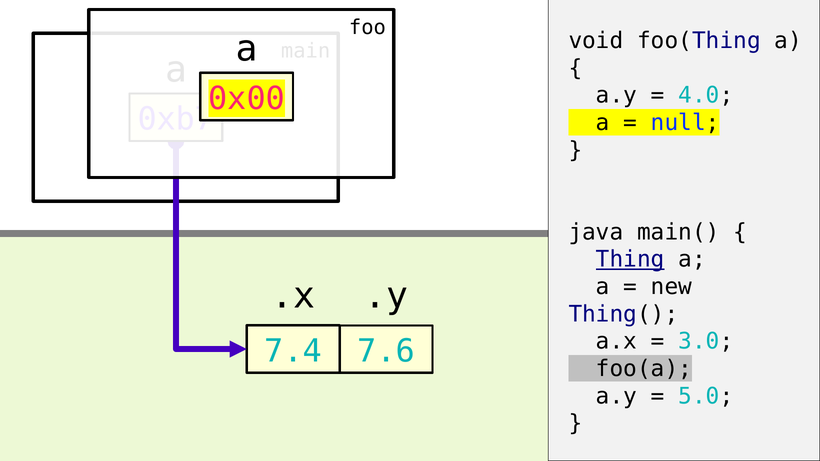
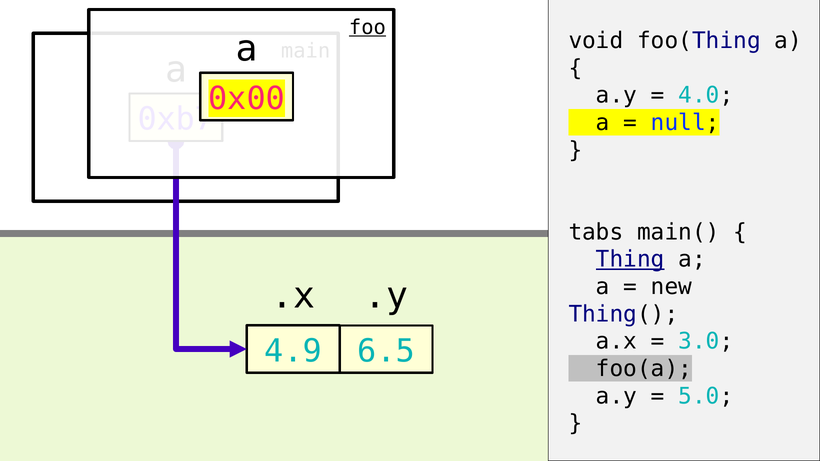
foo underline: none -> present
java: java -> tabs
7.4: 7.4 -> 4.9
7.6: 7.6 -> 6.5
